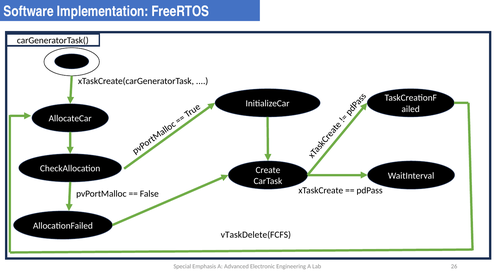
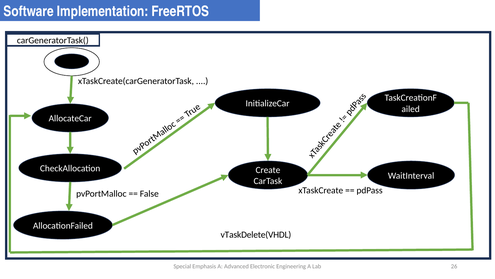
vTaskDelete(FCFS: vTaskDelete(FCFS -> vTaskDelete(VHDL
